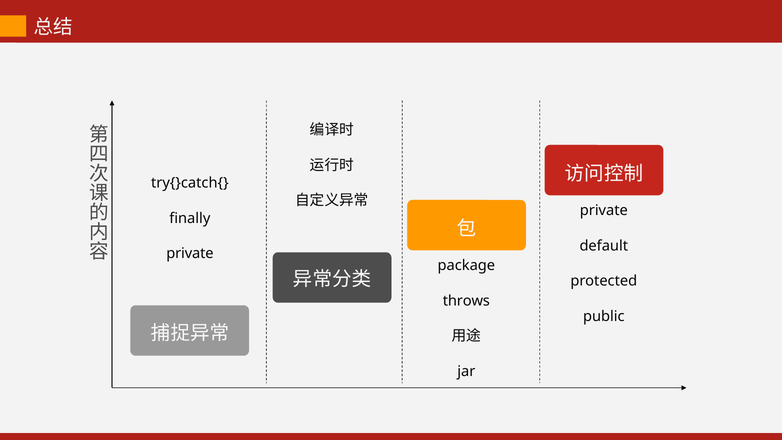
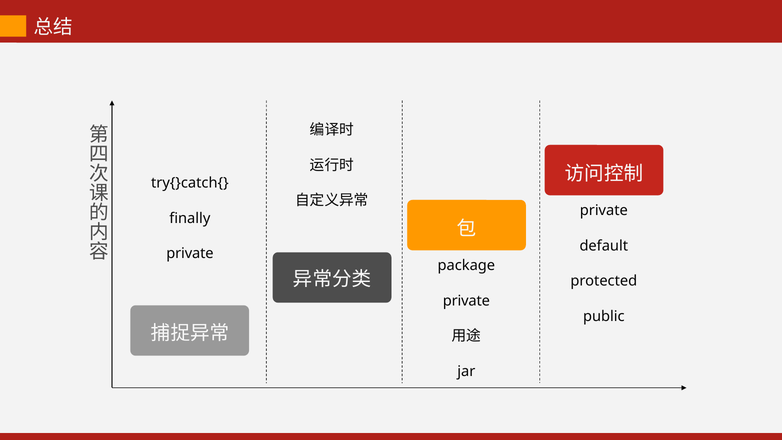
throws at (466, 301): throws -> private
